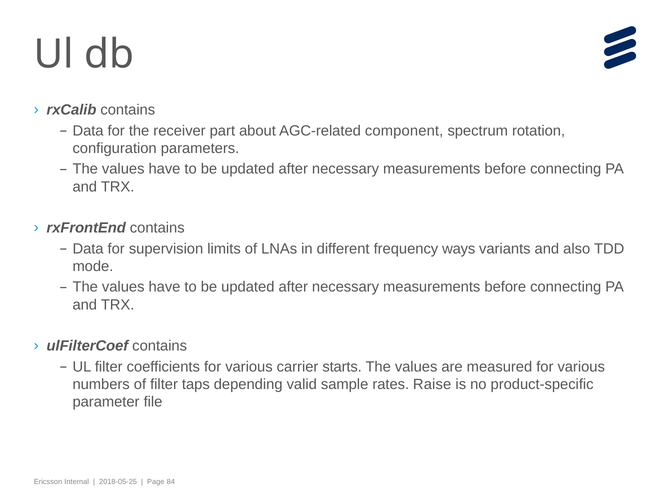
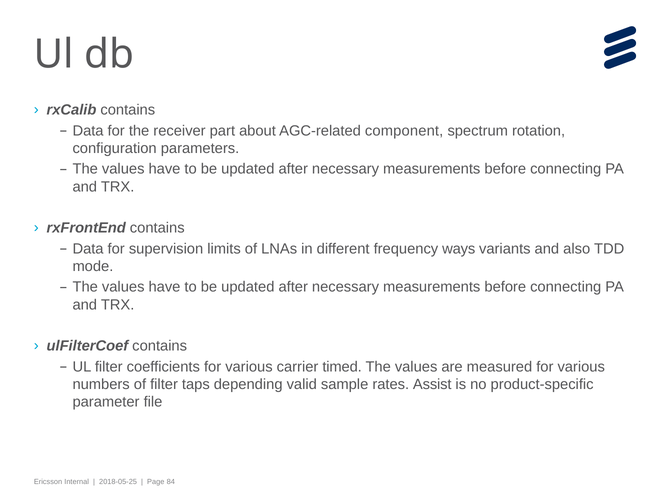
starts: starts -> timed
Raise: Raise -> Assist
